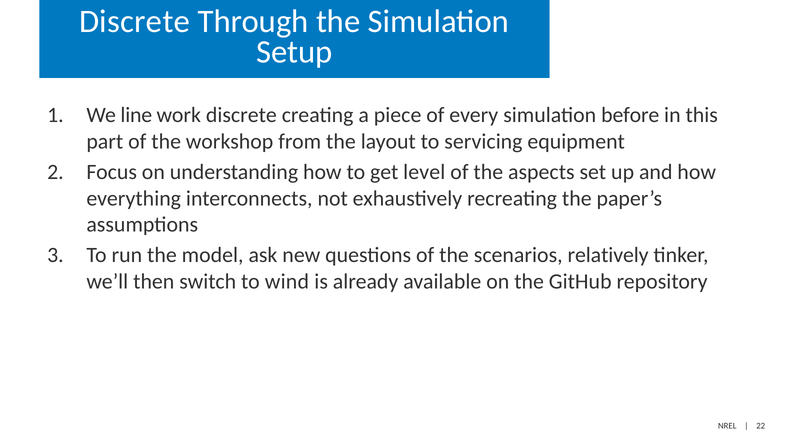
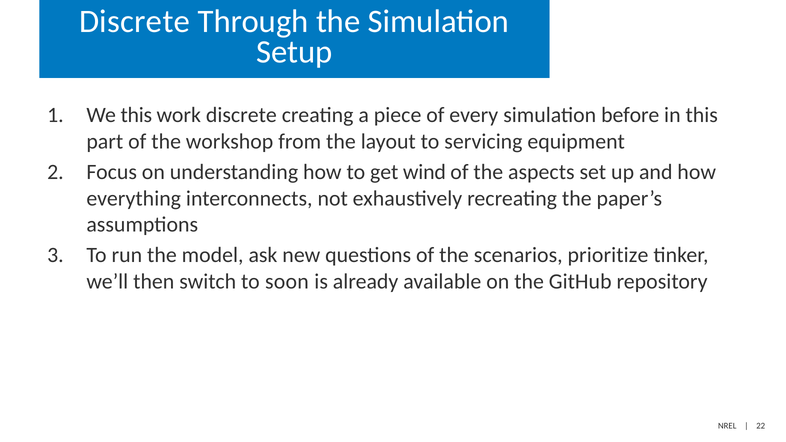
We line: line -> this
level: level -> wind
relatively: relatively -> prioritize
wind: wind -> soon
